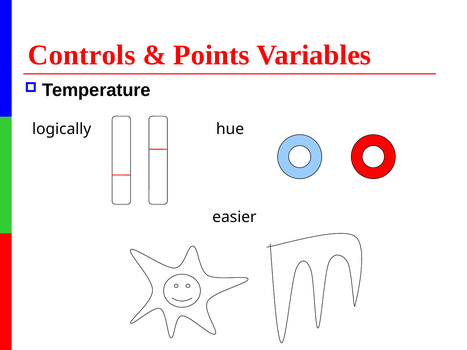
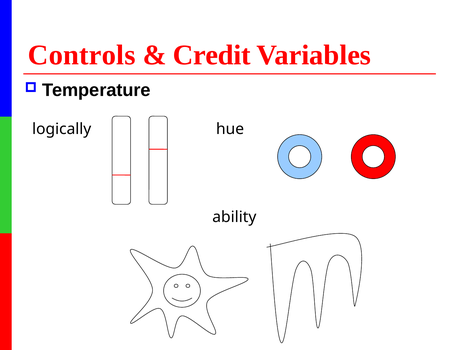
Points: Points -> Credit
easier: easier -> ability
